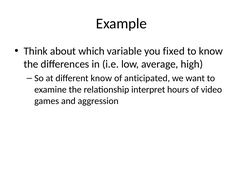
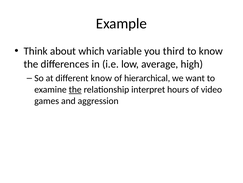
fixed: fixed -> third
anticipated: anticipated -> hierarchical
the at (75, 89) underline: none -> present
